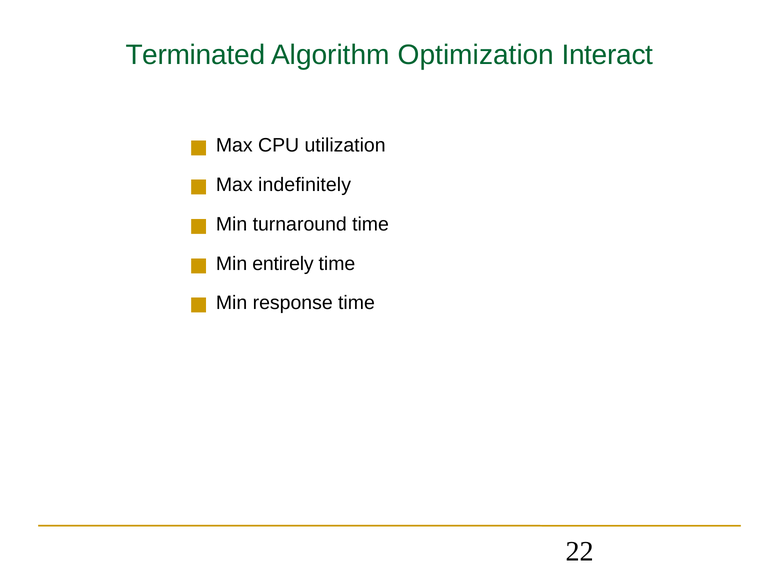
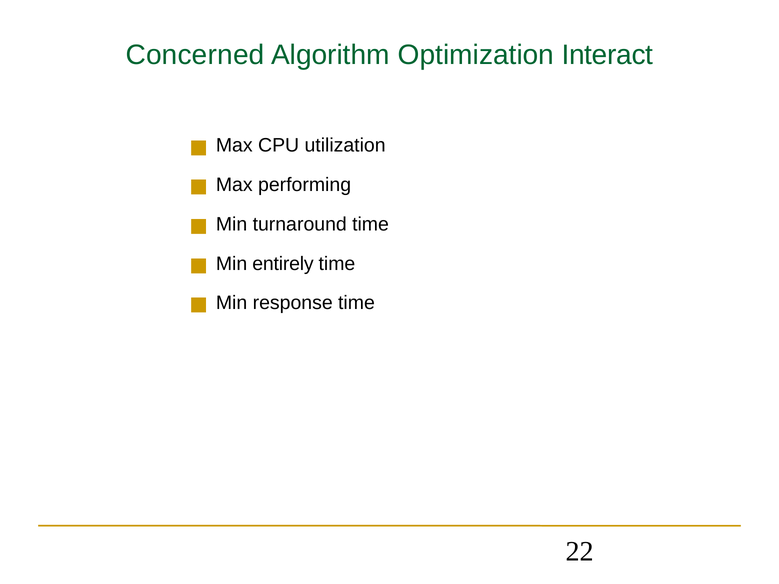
Terminated: Terminated -> Concerned
indefinitely: indefinitely -> performing
